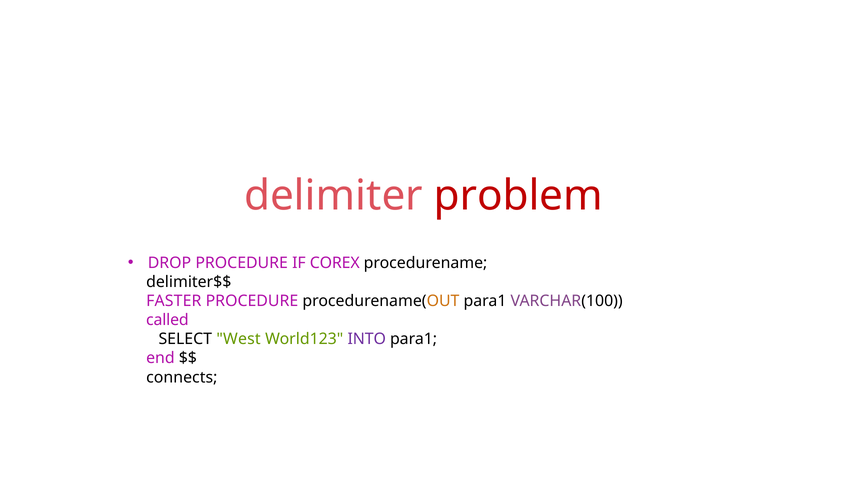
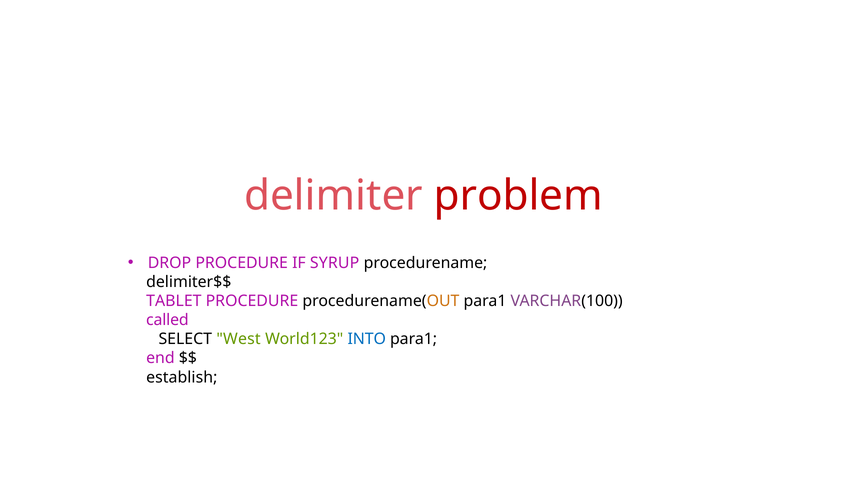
COREX: COREX -> SYRUP
FASTER: FASTER -> TABLET
INTO colour: purple -> blue
connects: connects -> establish
